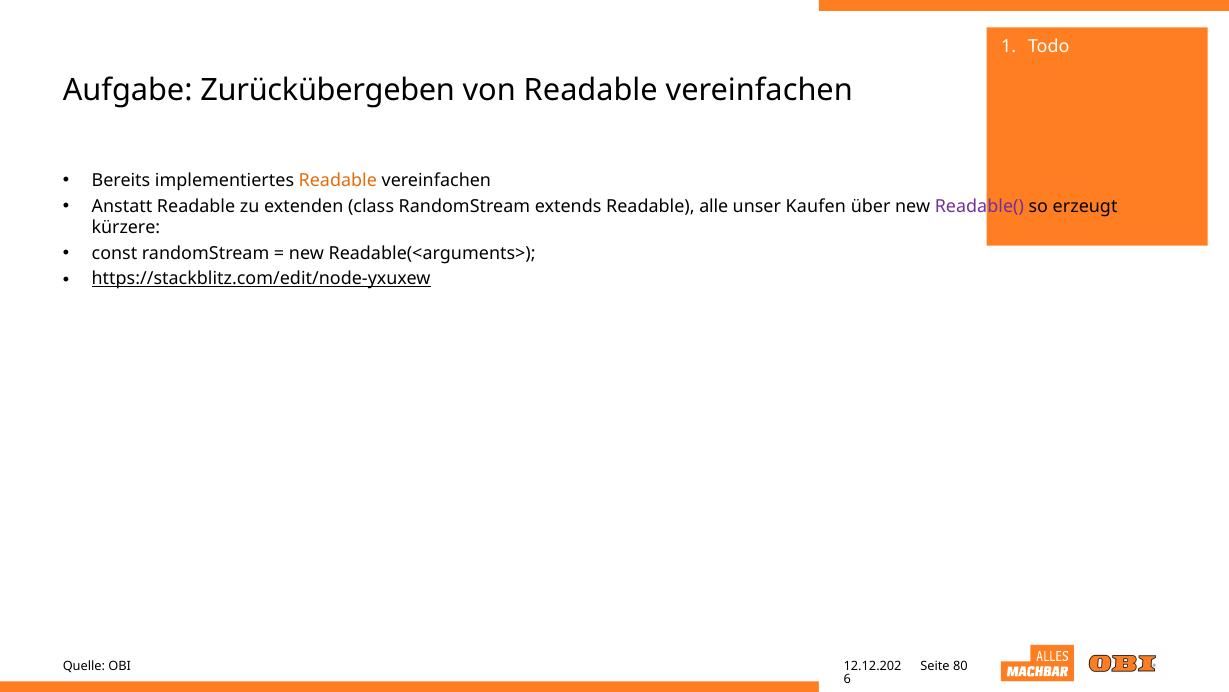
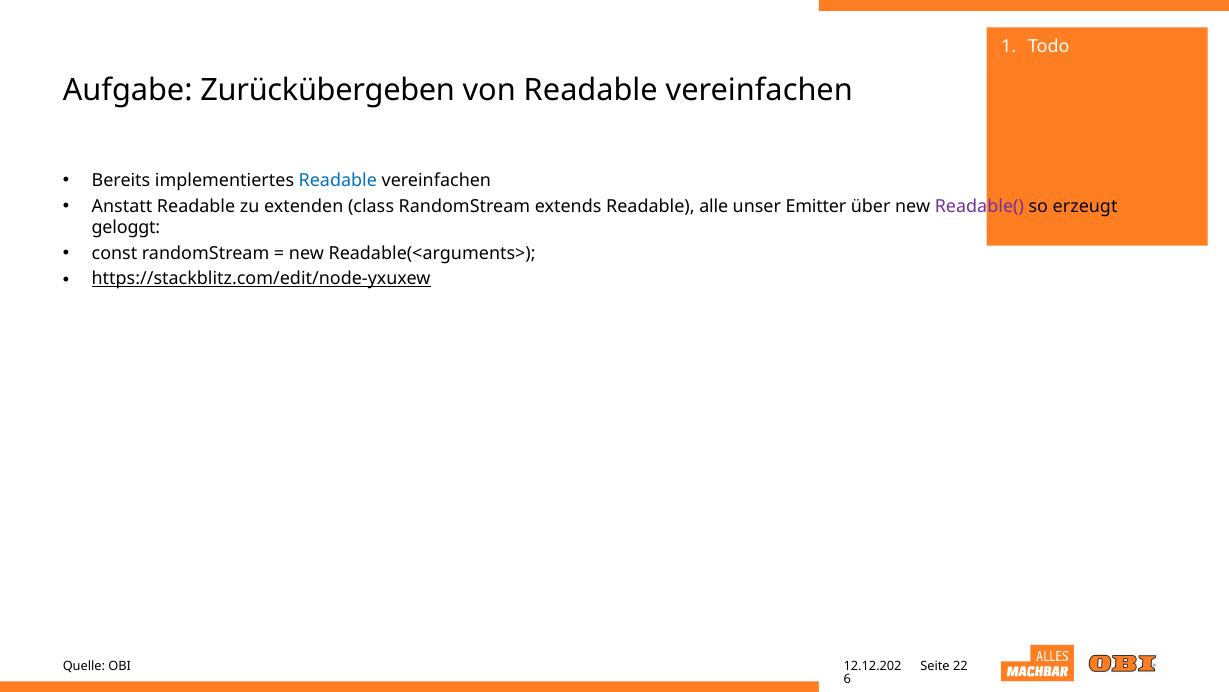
Readable at (338, 181) colour: orange -> blue
Kaufen: Kaufen -> Emitter
kürzere: kürzere -> geloggt
80: 80 -> 22
